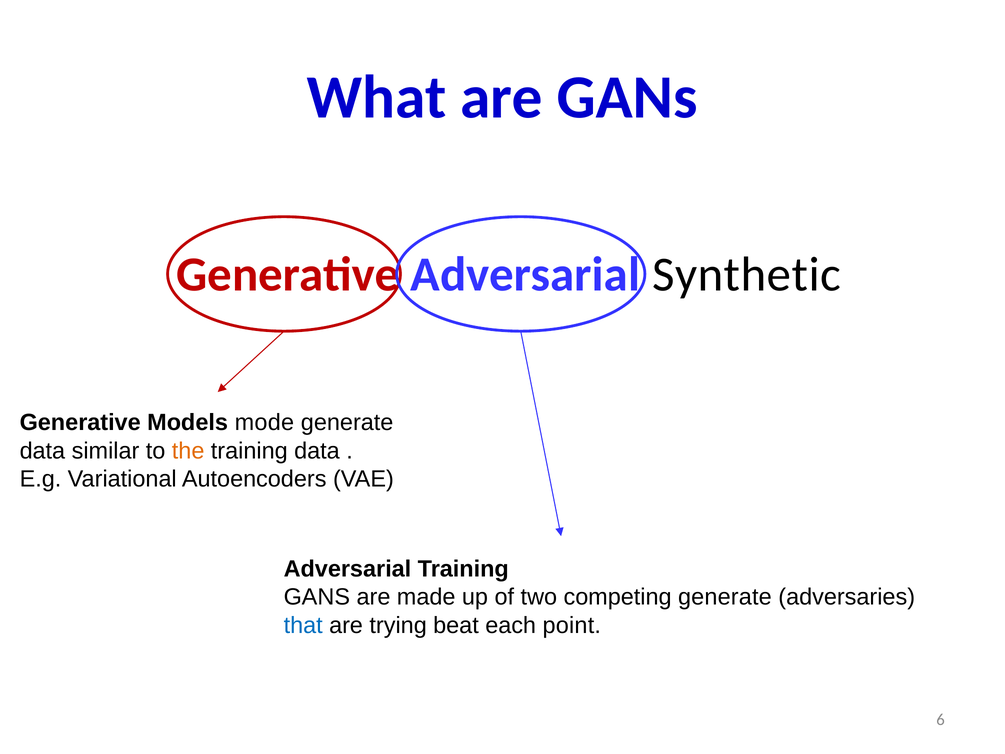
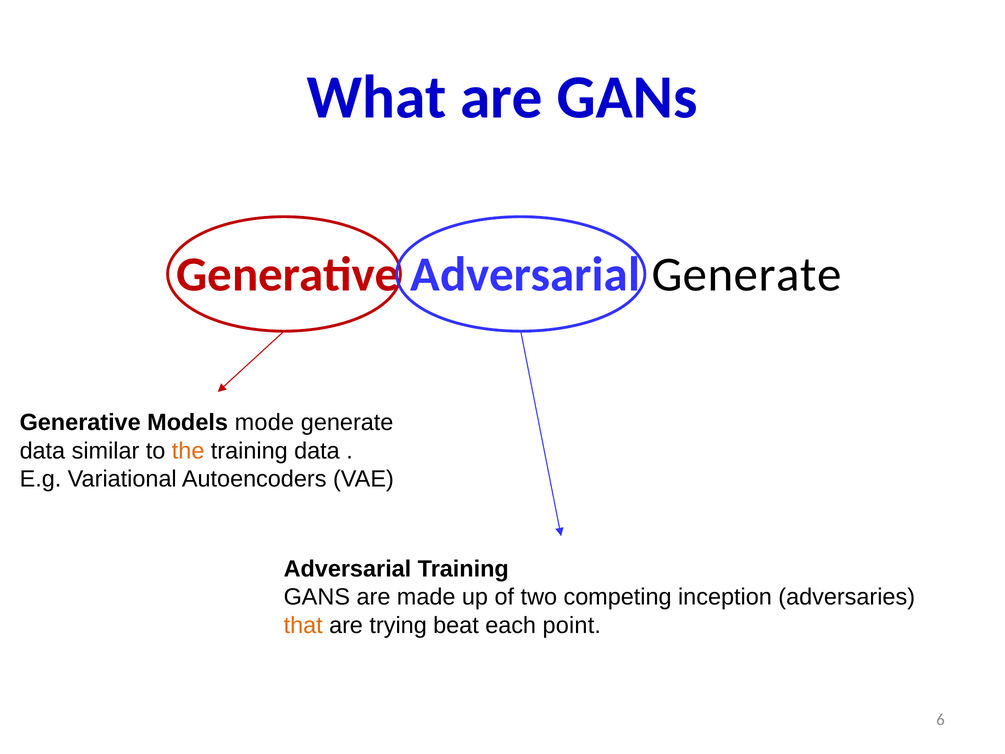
Adversarial Synthetic: Synthetic -> Generate
competing generate: generate -> inception
that colour: blue -> orange
